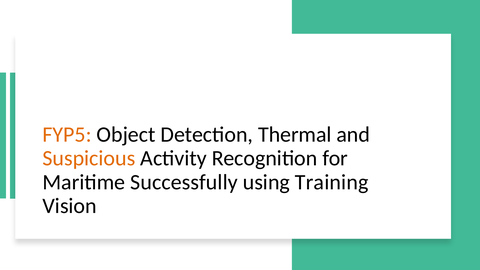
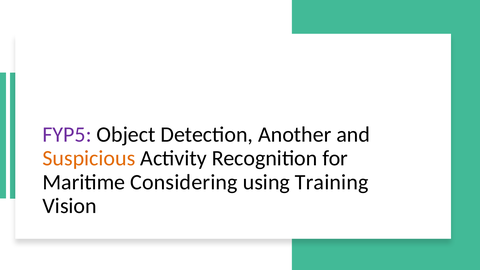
FYP5 colour: orange -> purple
Thermal: Thermal -> Another
Successfully: Successfully -> Considering
